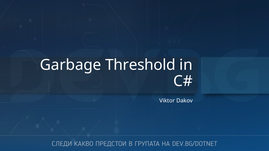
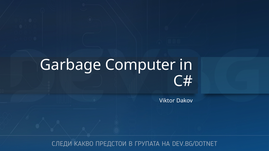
Threshold: Threshold -> Computer
